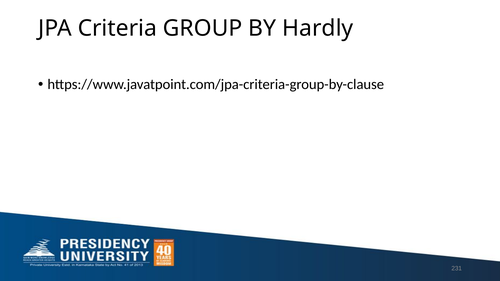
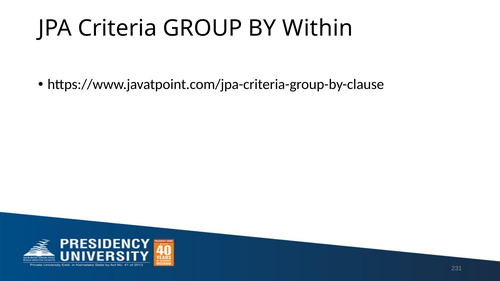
Hardly: Hardly -> Within
